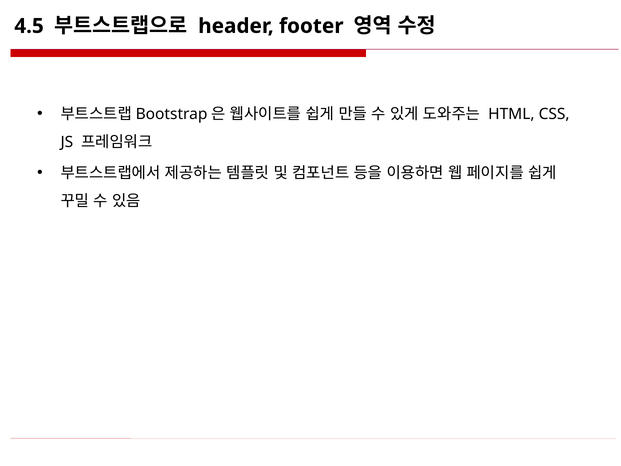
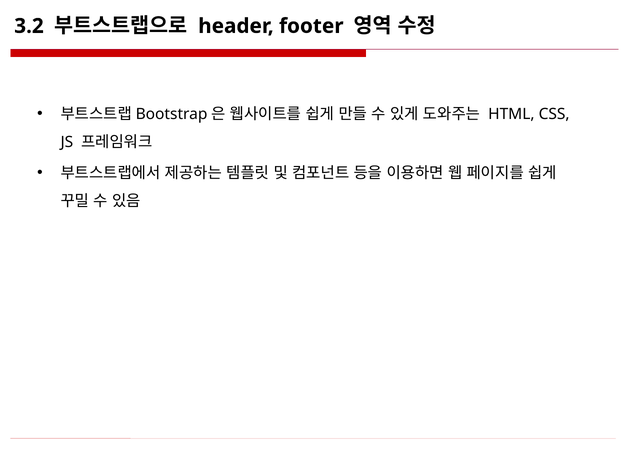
4.5: 4.5 -> 3.2
